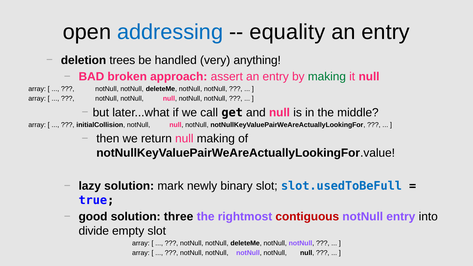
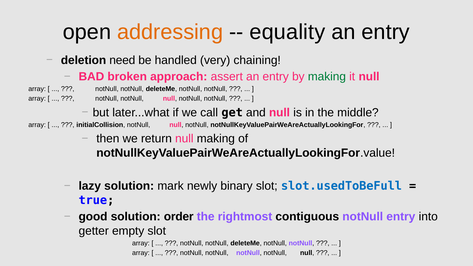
addressing colour: blue -> orange
trees: trees -> need
anything: anything -> chaining
three: three -> order
contiguous colour: red -> black
divide: divide -> getter
